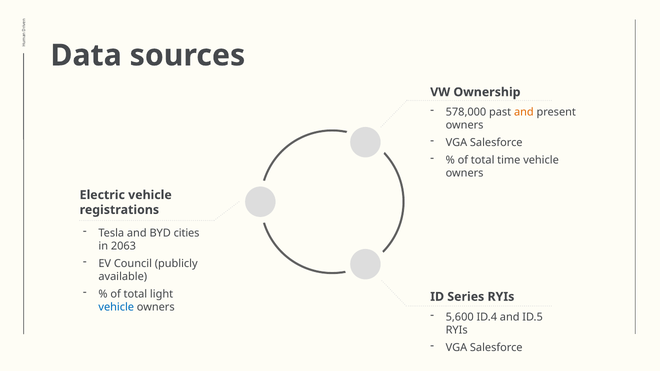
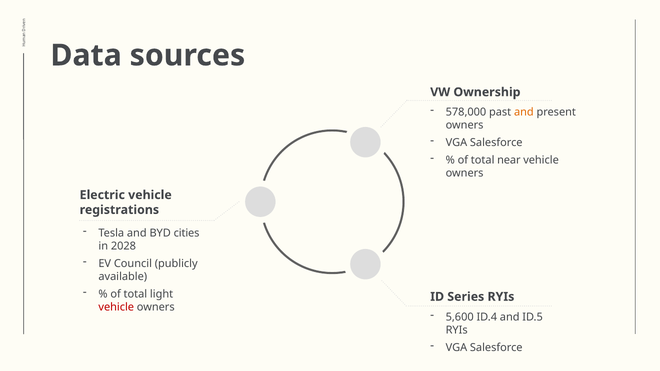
time: time -> near
2063: 2063 -> 2028
vehicle at (116, 307) colour: blue -> red
